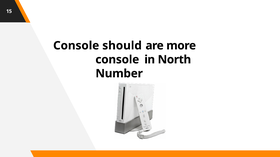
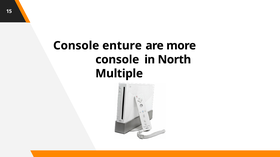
should: should -> enture
Number: Number -> Multiple
